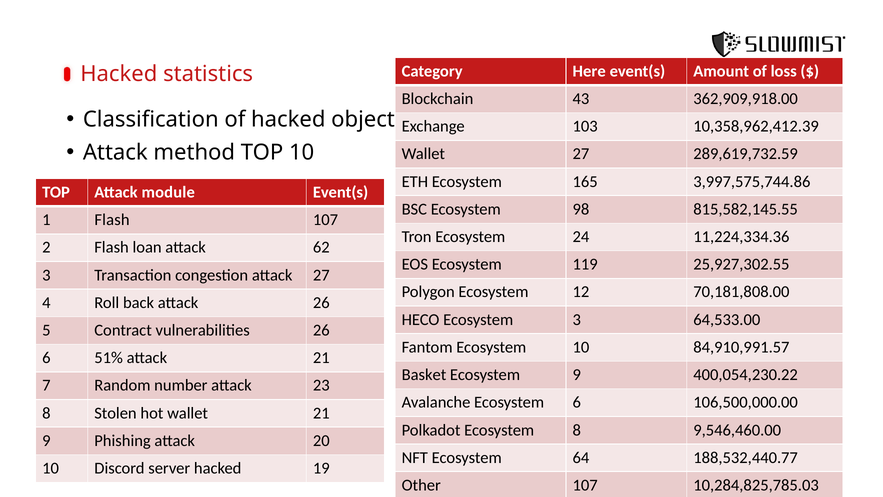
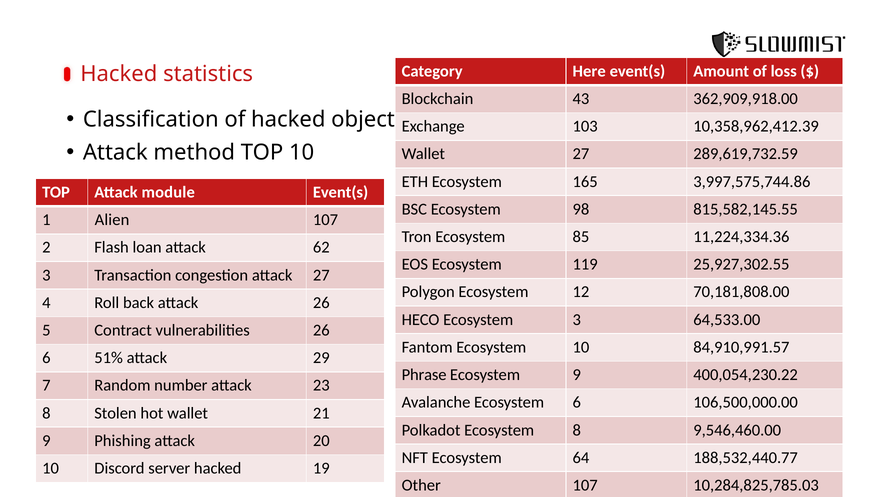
1 Flash: Flash -> Alien
24: 24 -> 85
attack 21: 21 -> 29
Basket: Basket -> Phrase
